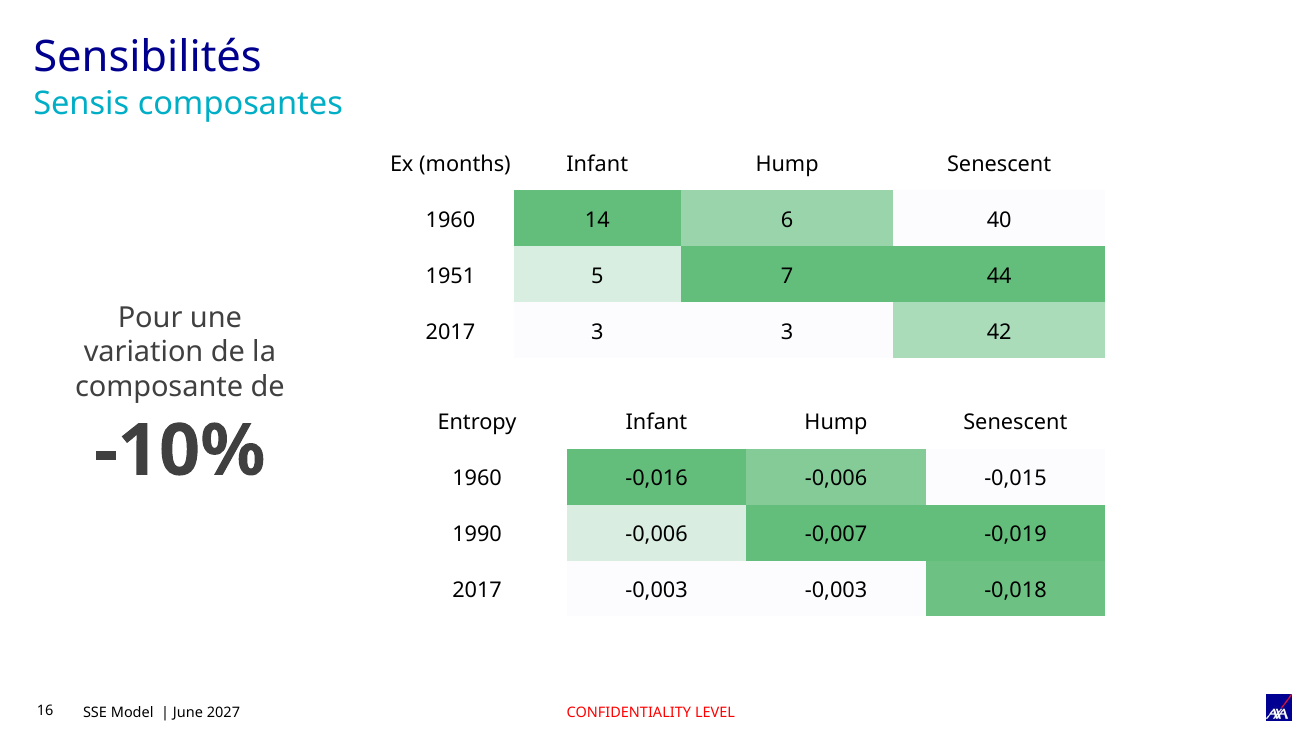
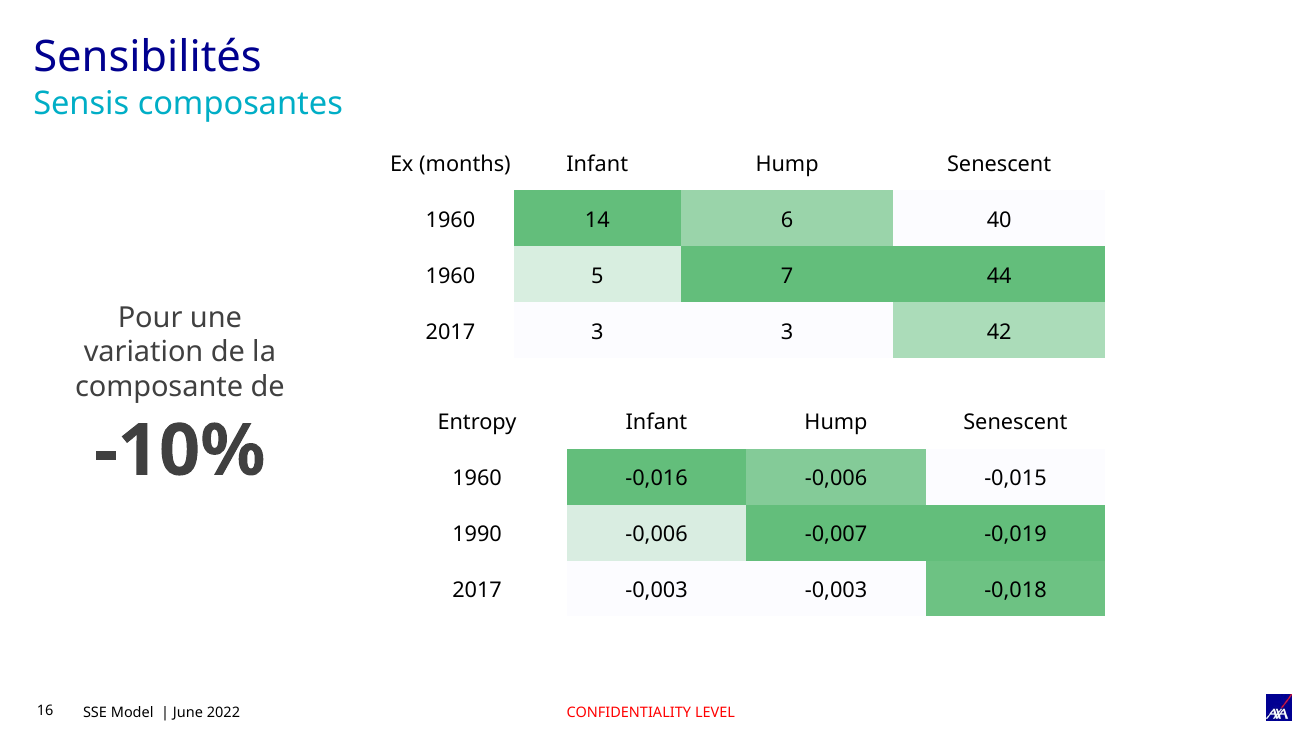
1951 at (450, 276): 1951 -> 1960
2027: 2027 -> 2022
